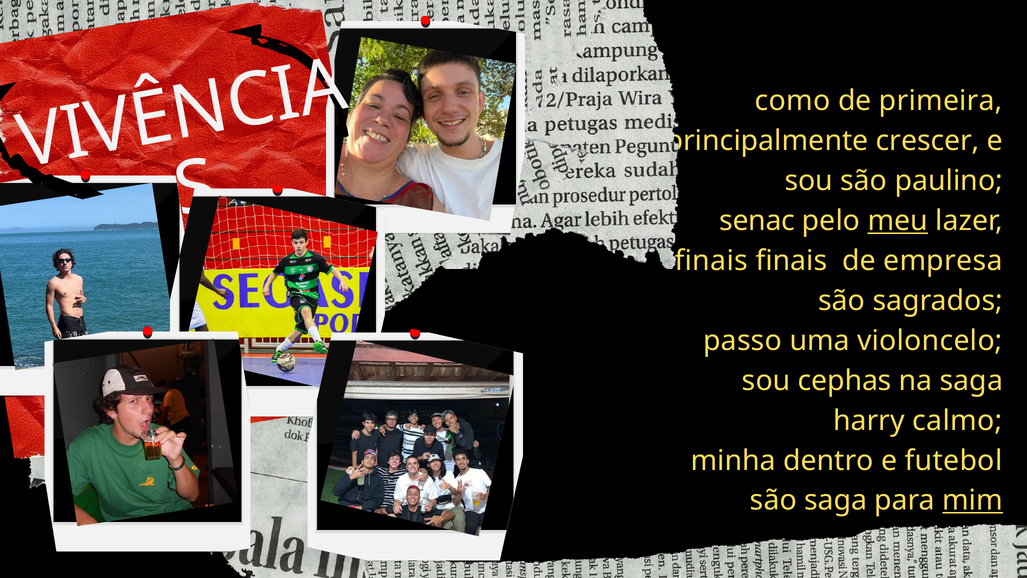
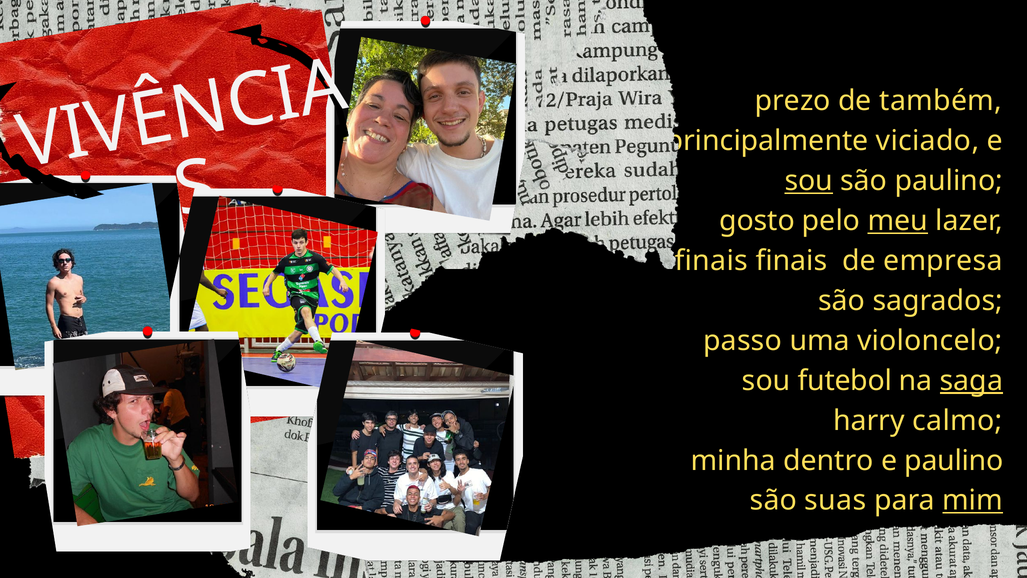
como: como -> prezo
primeira: primeira -> também
crescer: crescer -> viciado
sou at (809, 181) underline: none -> present
senac: senac -> gosto
cephas: cephas -> futebol
saga at (971, 380) underline: none -> present
e futebol: futebol -> paulino
são saga: saga -> suas
